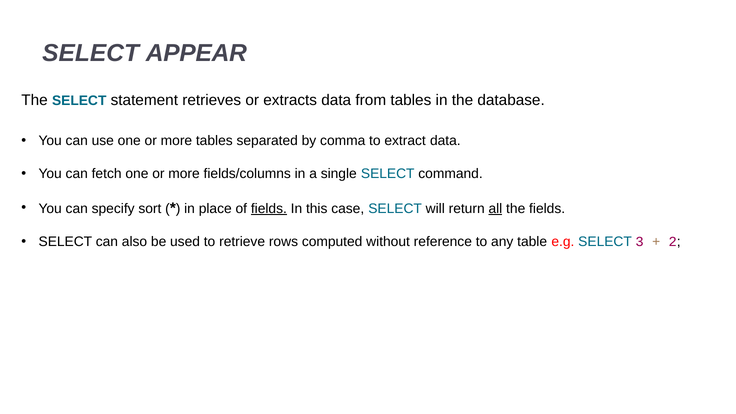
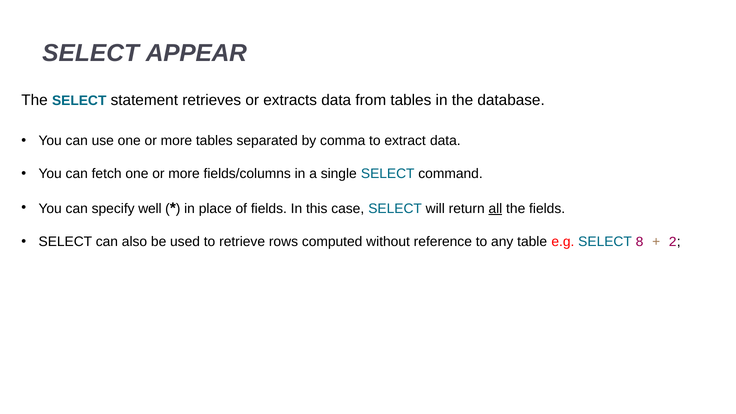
sort: sort -> well
fields at (269, 209) underline: present -> none
3: 3 -> 8
